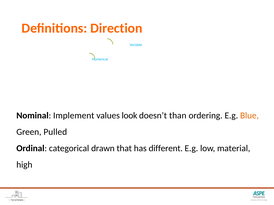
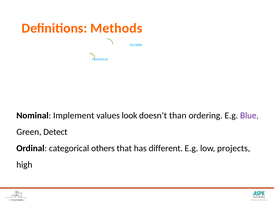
Direction: Direction -> Methods
Blue colour: orange -> purple
Pulled: Pulled -> Detect
drawn: drawn -> others
material: material -> projects
